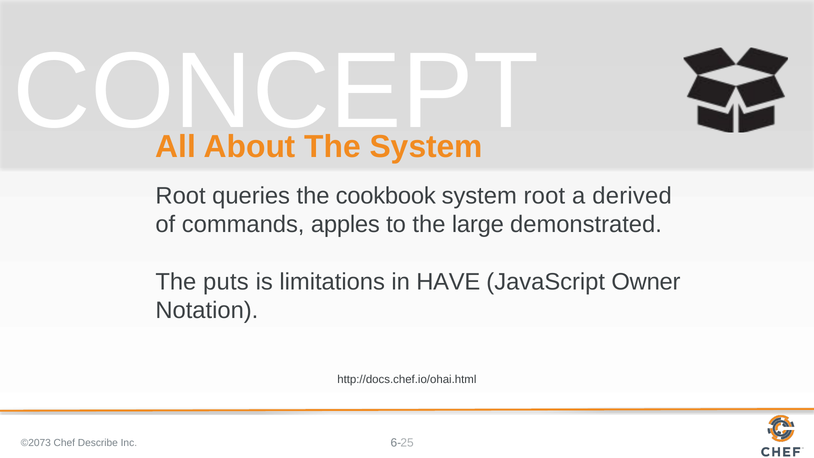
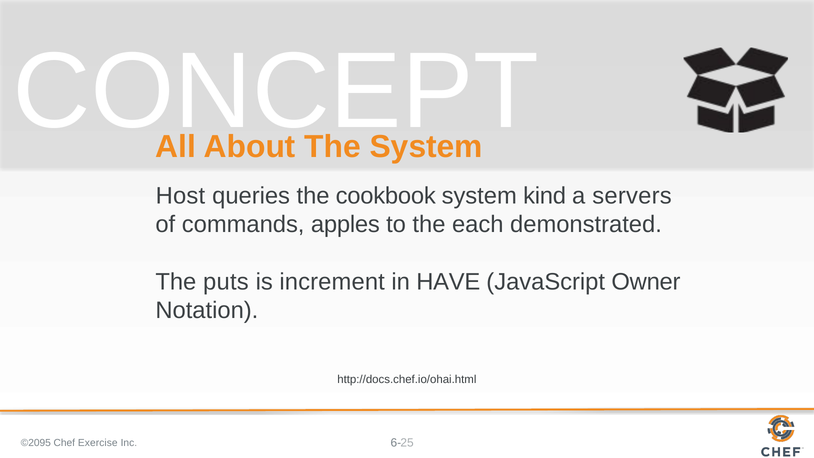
Root at (181, 196): Root -> Host
root at (544, 196): root -> kind
derived: derived -> servers
large: large -> each
limitations: limitations -> increment
©2073: ©2073 -> ©2095
Describe: Describe -> Exercise
